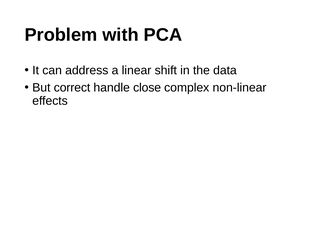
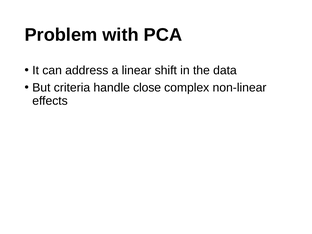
correct: correct -> criteria
